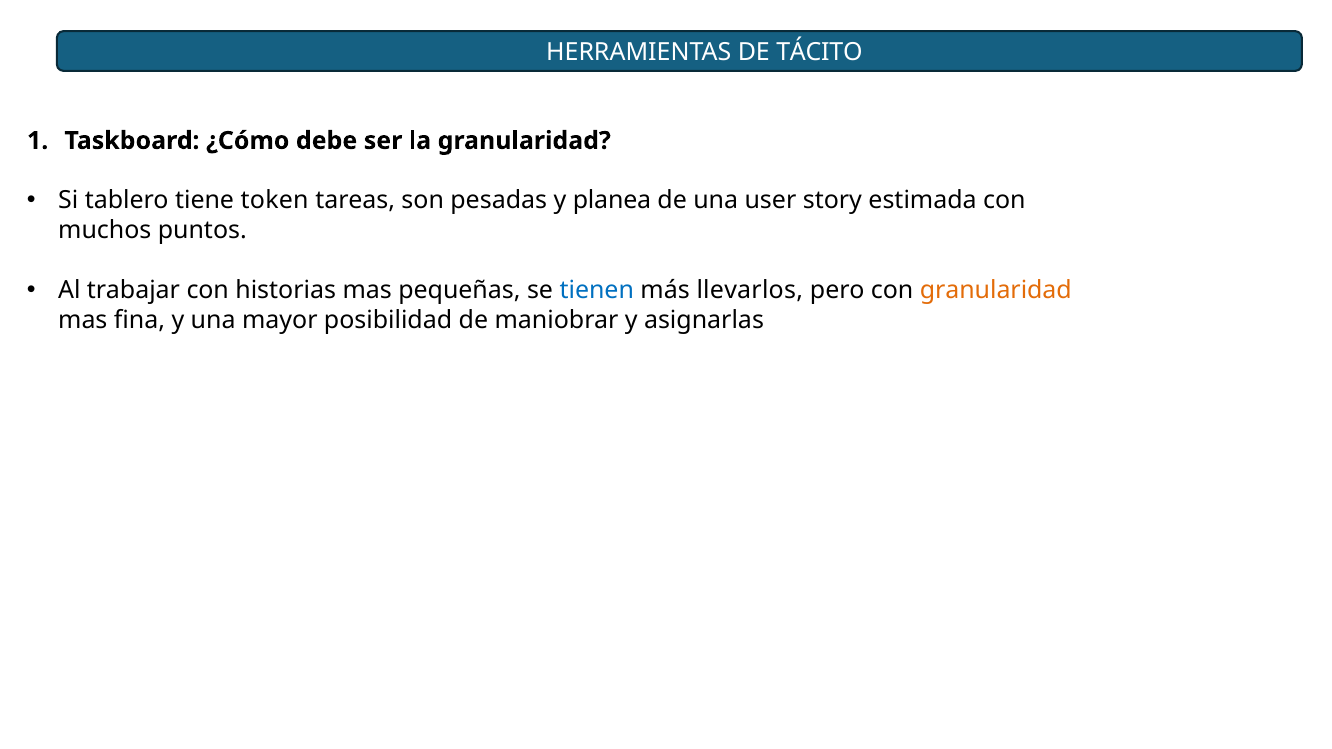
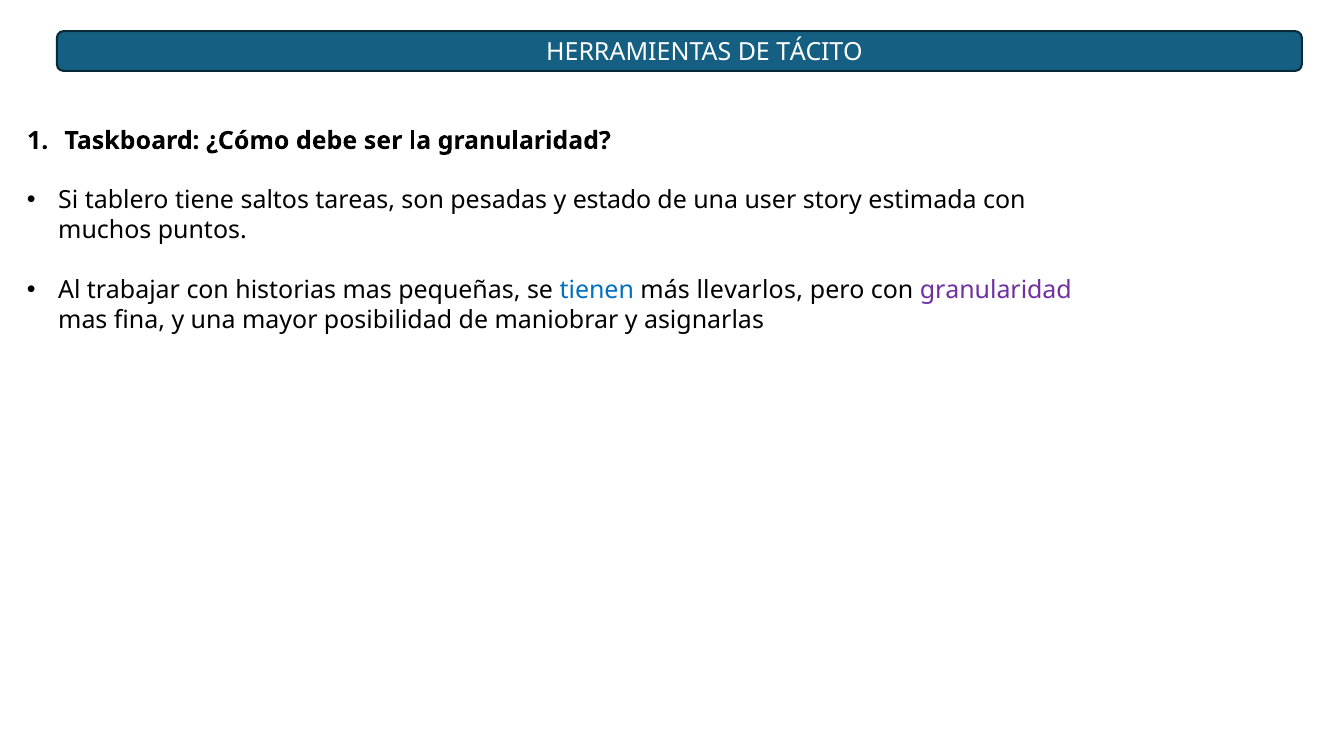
token: token -> saltos
planea: planea -> estado
granularidad at (996, 291) colour: orange -> purple
